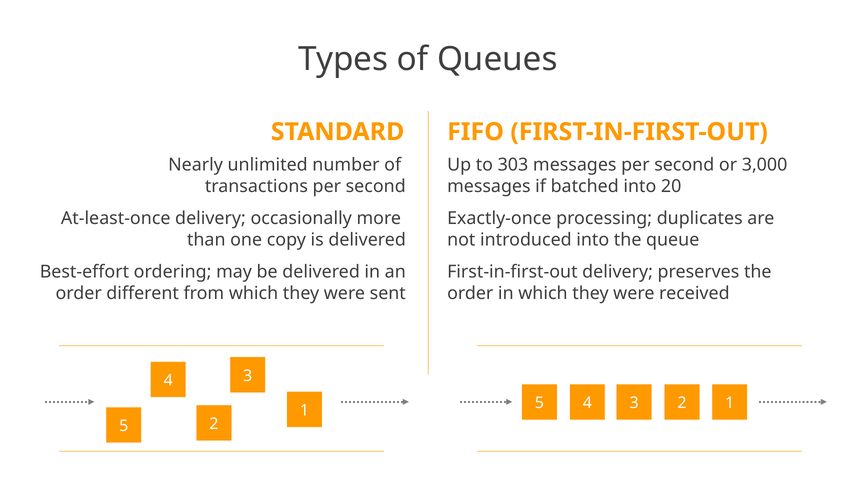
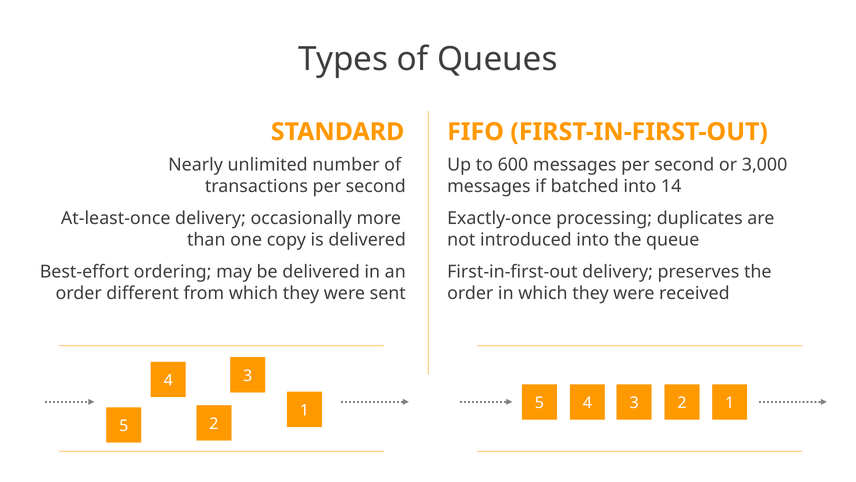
303: 303 -> 600
20: 20 -> 14
